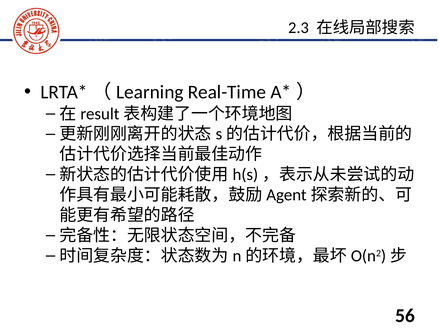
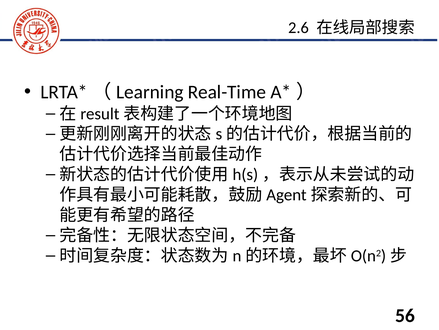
2.3: 2.3 -> 2.6
